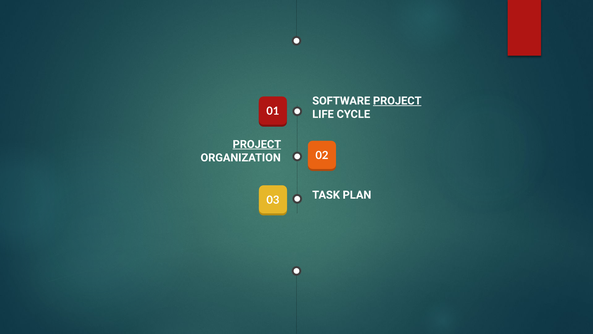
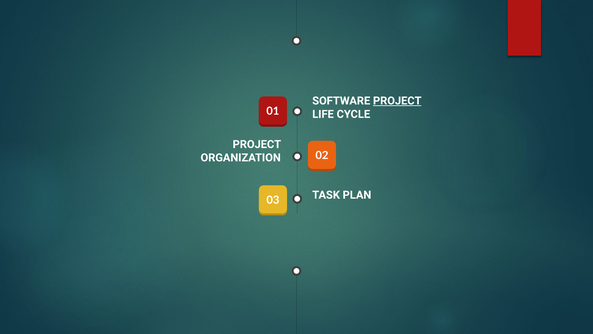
PROJECT at (257, 144) underline: present -> none
